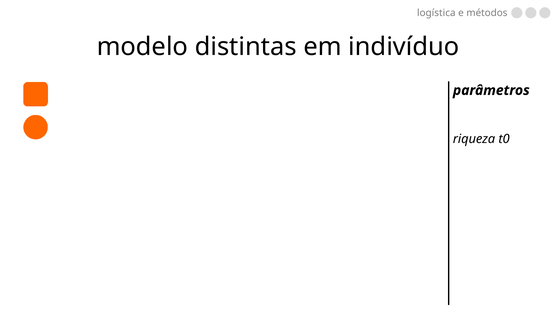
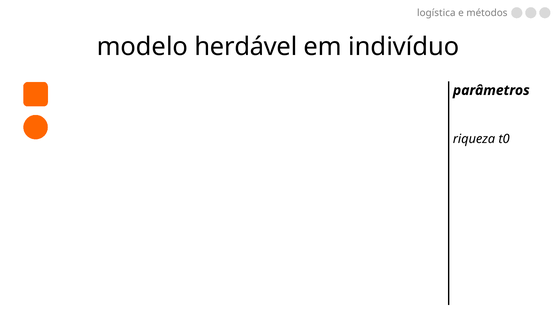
distintas: distintas -> herdável
